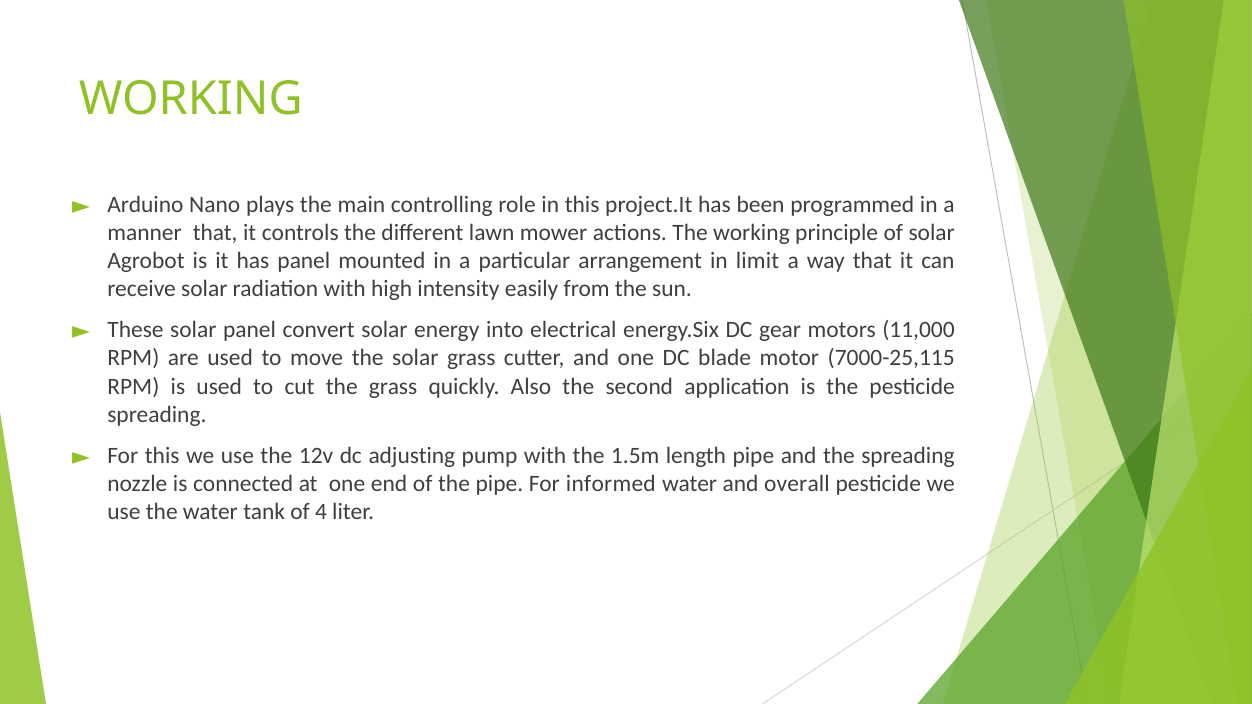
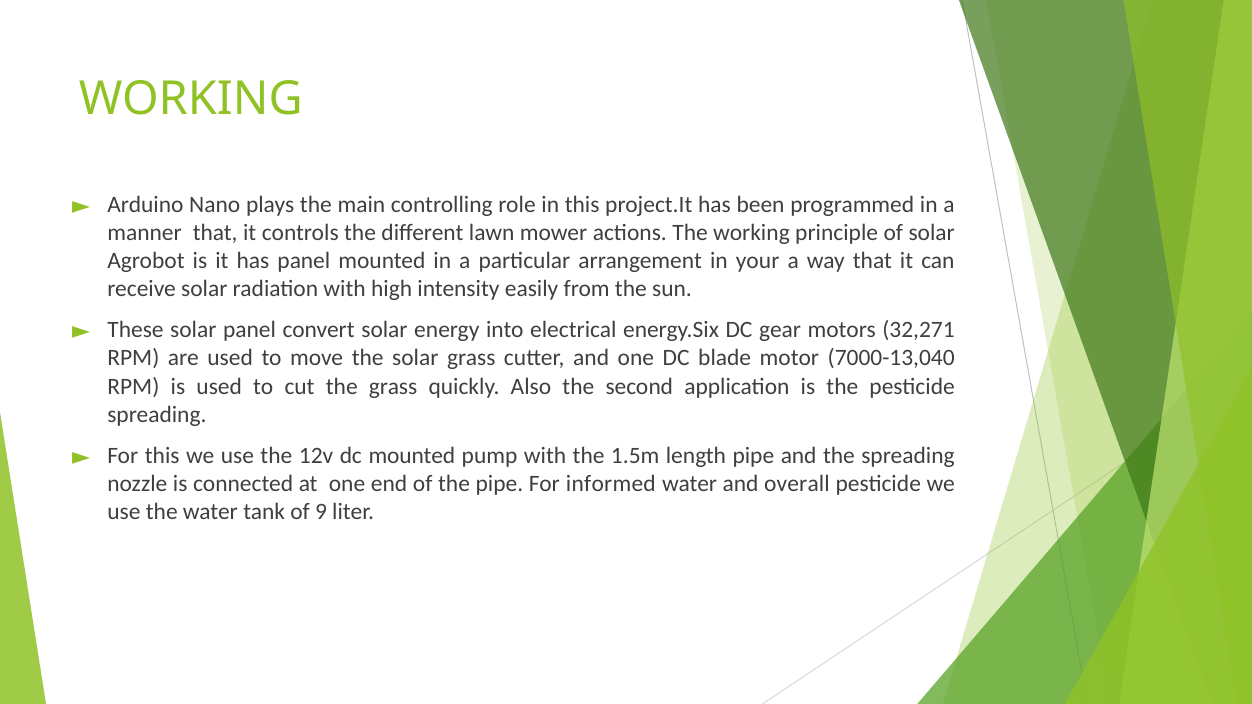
limit: limit -> your
11,000: 11,000 -> 32,271
7000-25,115: 7000-25,115 -> 7000-13,040
dc adjusting: adjusting -> mounted
4: 4 -> 9
